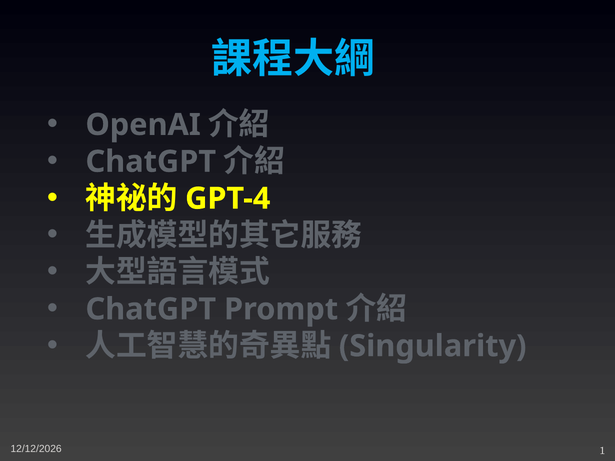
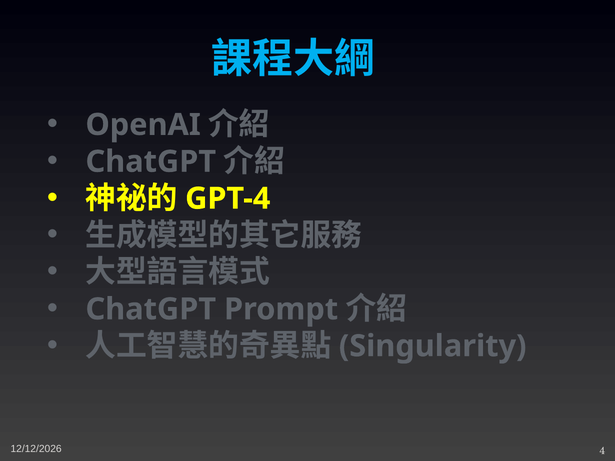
1: 1 -> 4
